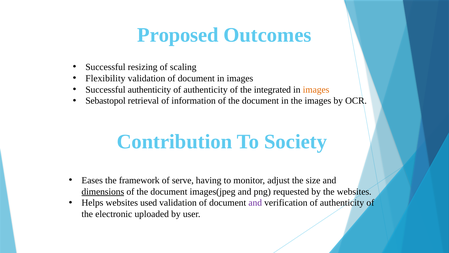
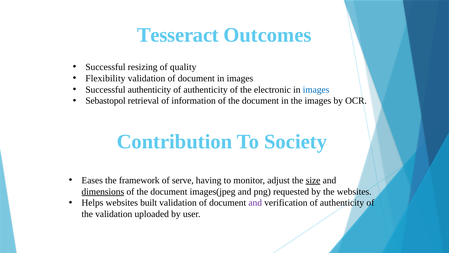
Proposed: Proposed -> Tesseract
scaling: scaling -> quality
integrated: integrated -> electronic
images at (316, 89) colour: orange -> blue
size underline: none -> present
used: used -> built
the electronic: electronic -> validation
